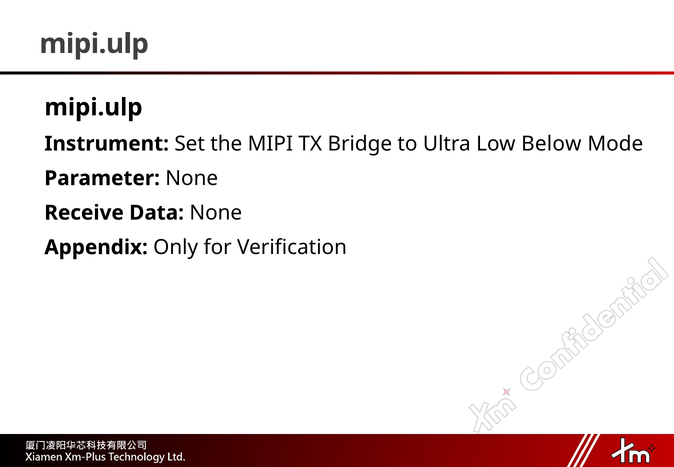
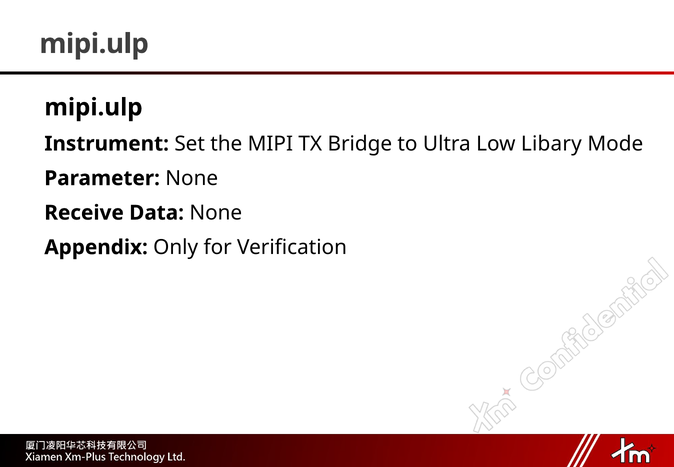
Below: Below -> Libary
